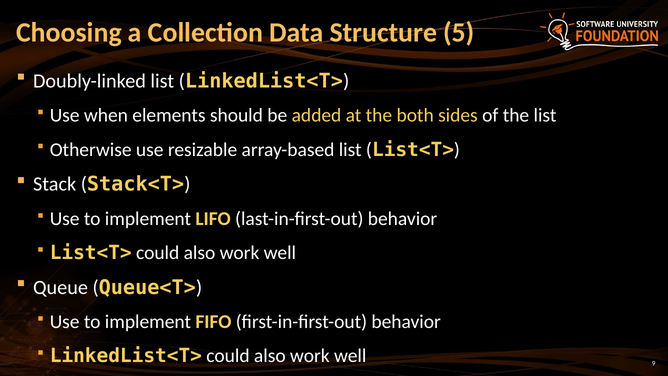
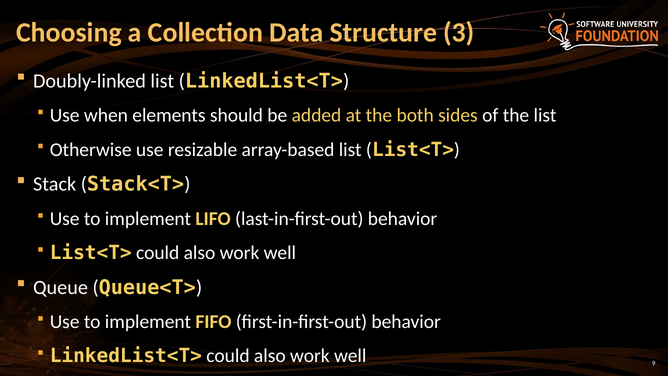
5: 5 -> 3
